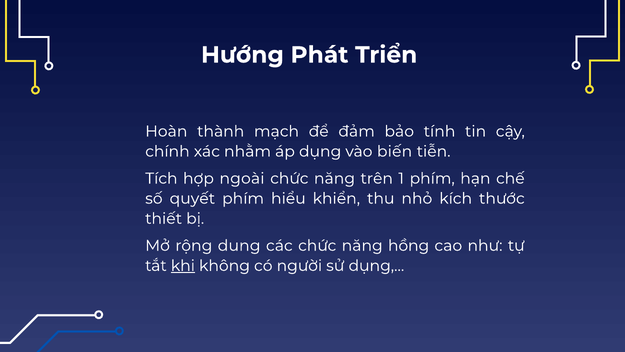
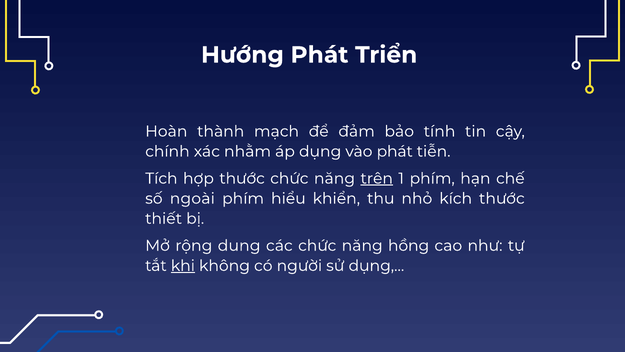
vào biến: biến -> phát
hợp ngoài: ngoài -> thước
trên underline: none -> present
quyết: quyết -> ngoài
